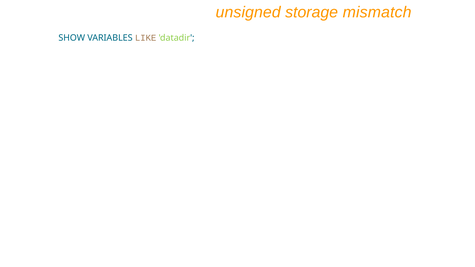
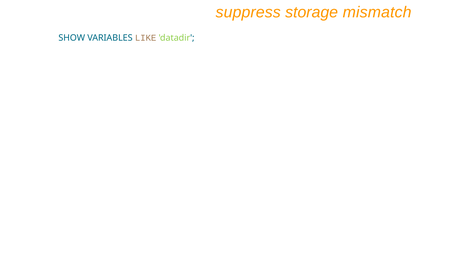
unsigned: unsigned -> suppress
